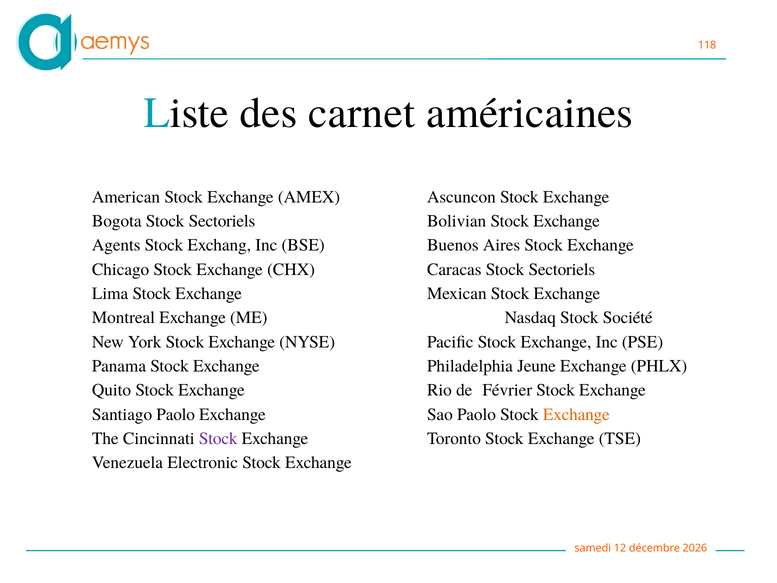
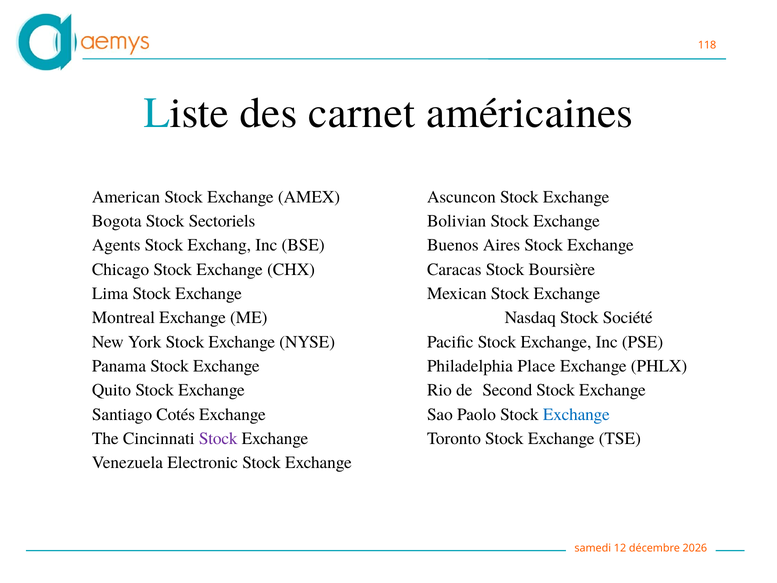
Caracas Stock Sectoriels: Sectoriels -> Boursière
Jeune: Jeune -> Place
Février: Février -> Second
Santiago Paolo: Paolo -> Cotés
Exchange at (576, 414) colour: orange -> blue
